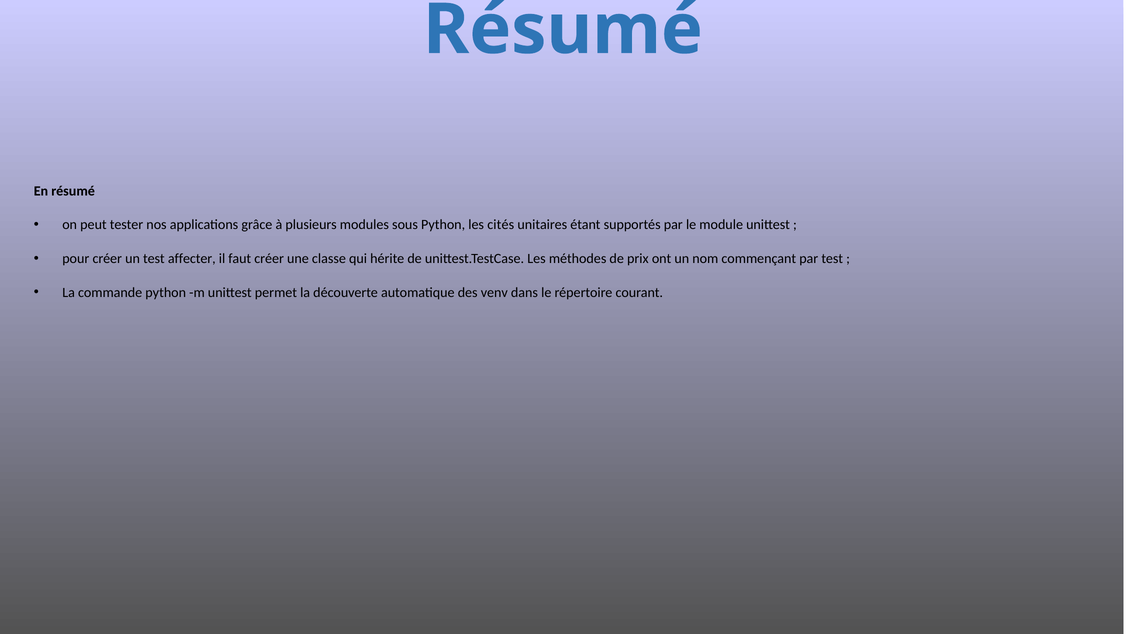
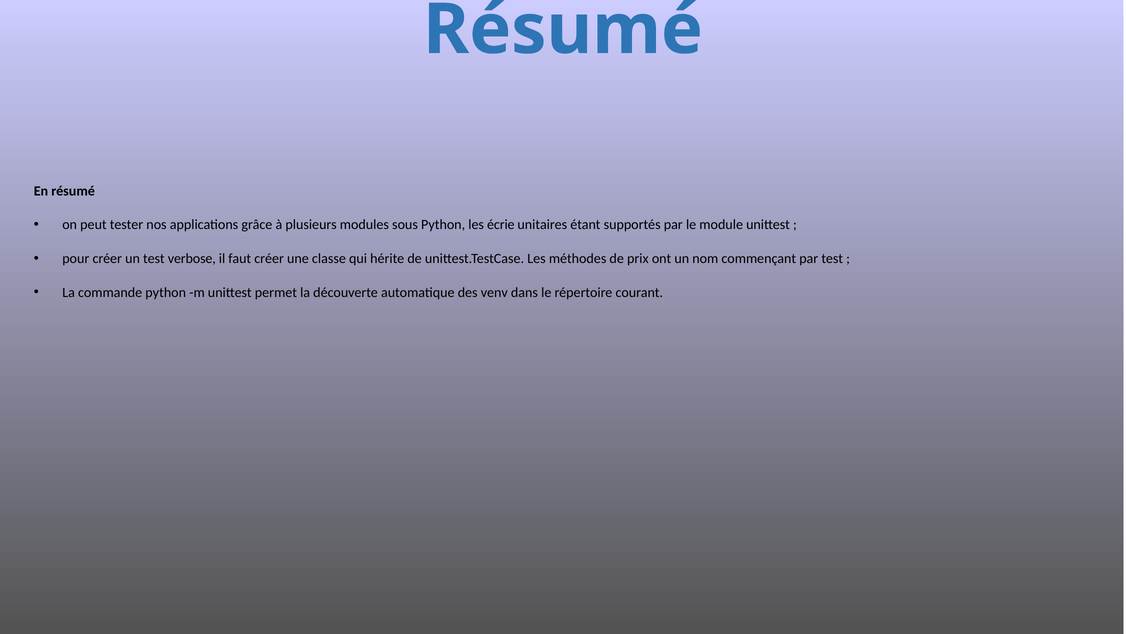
cités: cités -> écrie
affecter: affecter -> verbose
